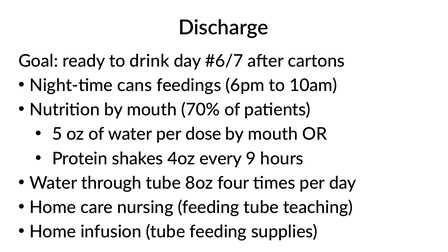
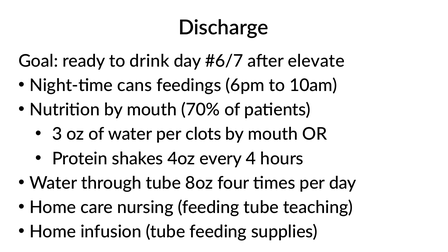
cartons: cartons -> elevate
5: 5 -> 3
dose: dose -> clots
9: 9 -> 4
